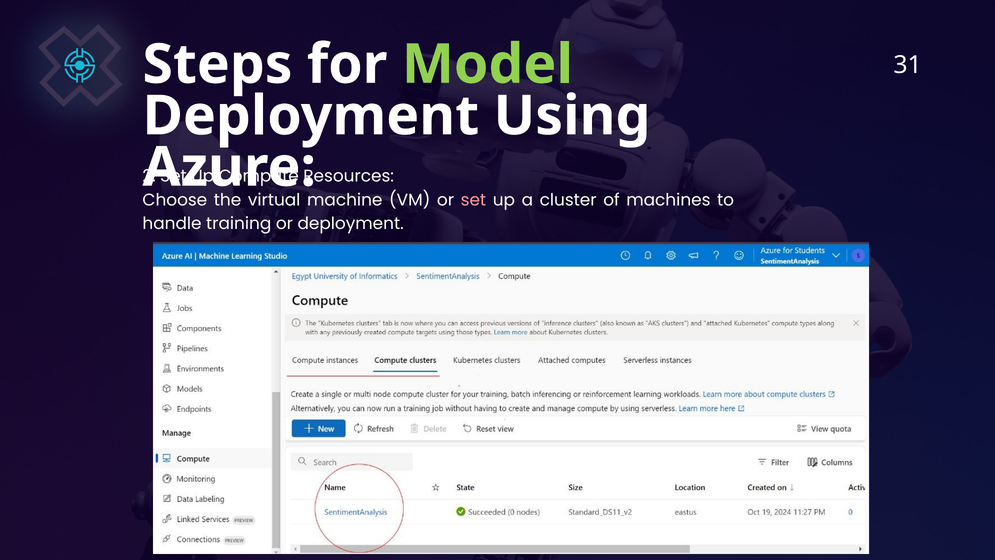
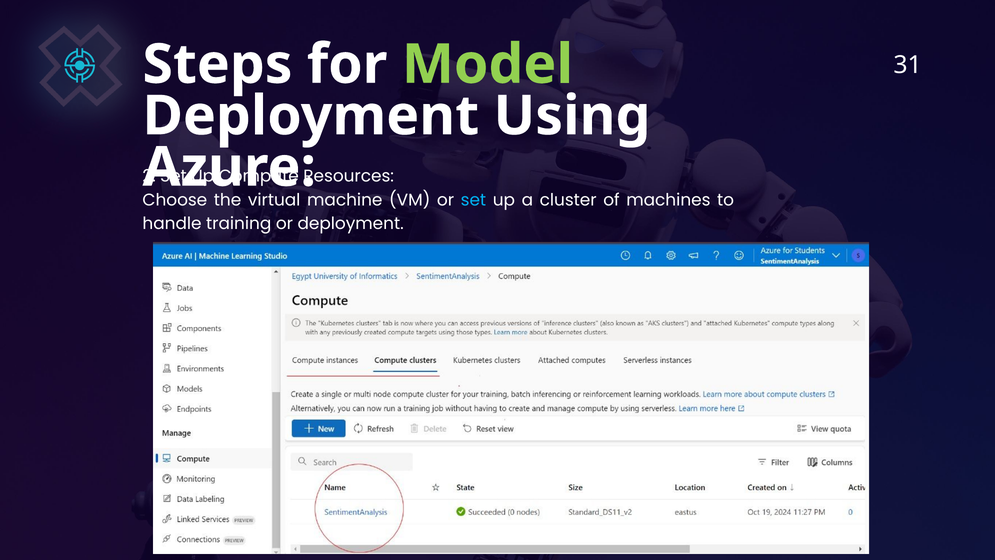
set at (473, 200) colour: pink -> light blue
